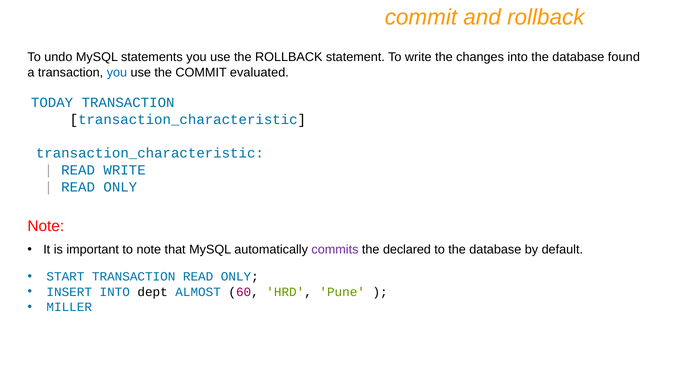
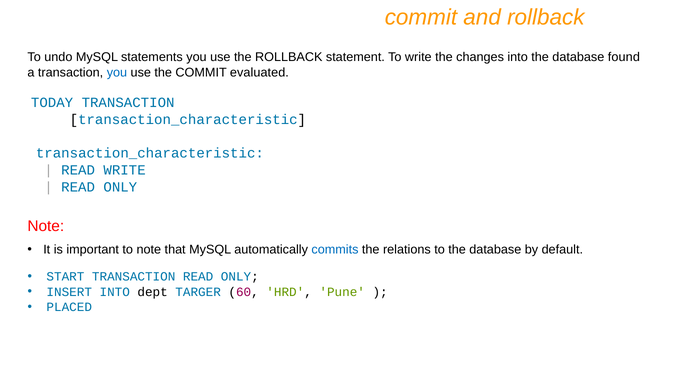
commits colour: purple -> blue
declared: declared -> relations
ALMOST: ALMOST -> TARGER
MILLER: MILLER -> PLACED
